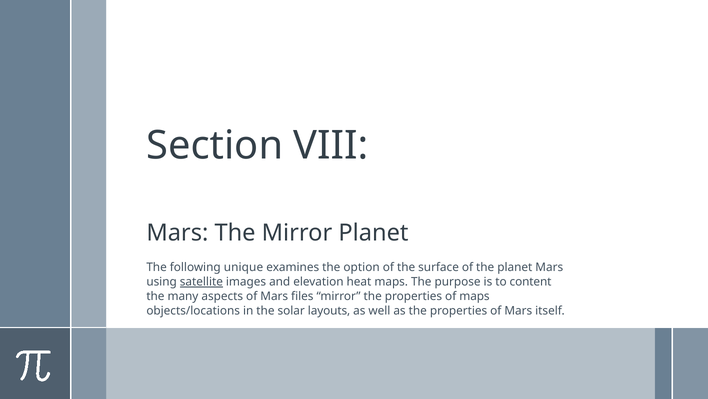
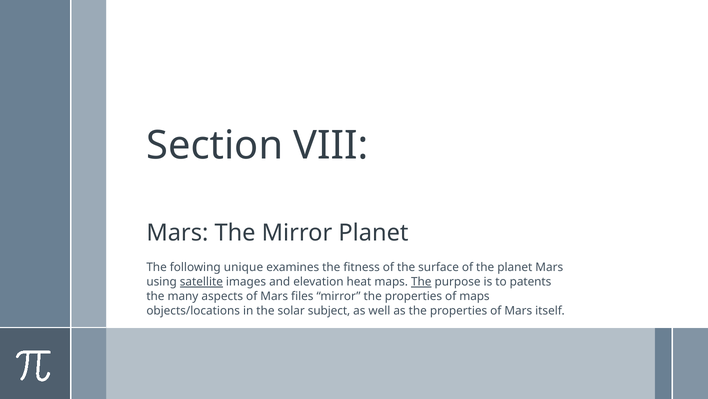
option: option -> fitness
The at (421, 281) underline: none -> present
content: content -> patents
layouts: layouts -> subject
